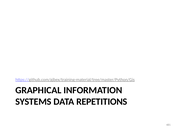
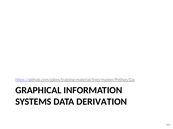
REPETITIONS: REPETITIONS -> DERIVATION
